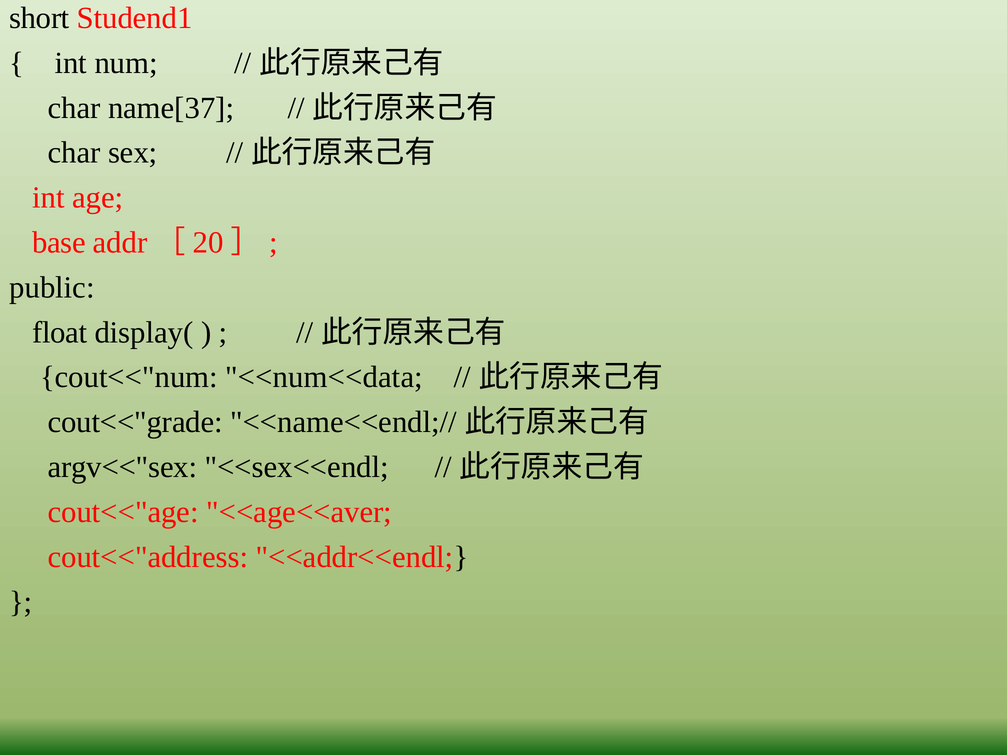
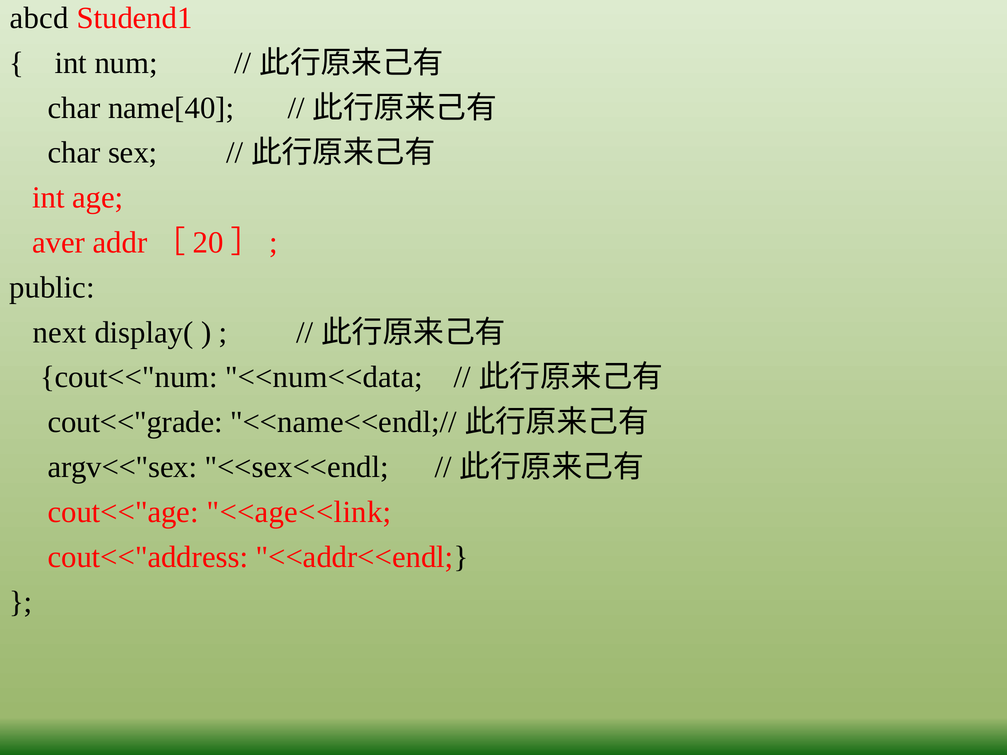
short: short -> abcd
name[37: name[37 -> name[40
base: base -> aver
float: float -> next
<<age<<aver: <<age<<aver -> <<age<<link
